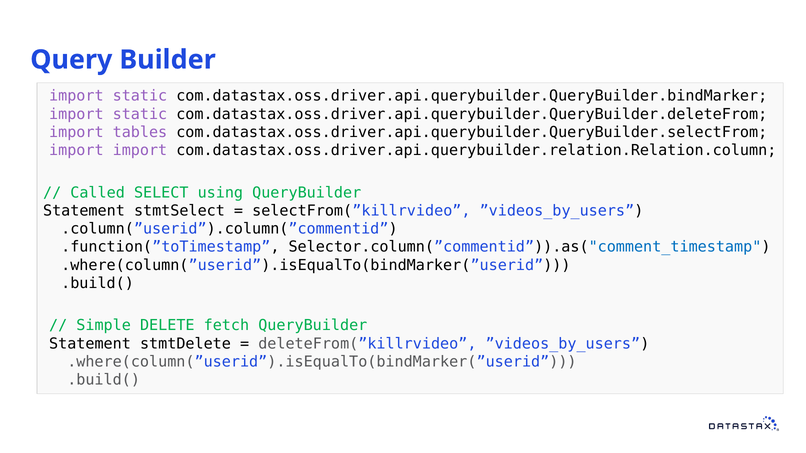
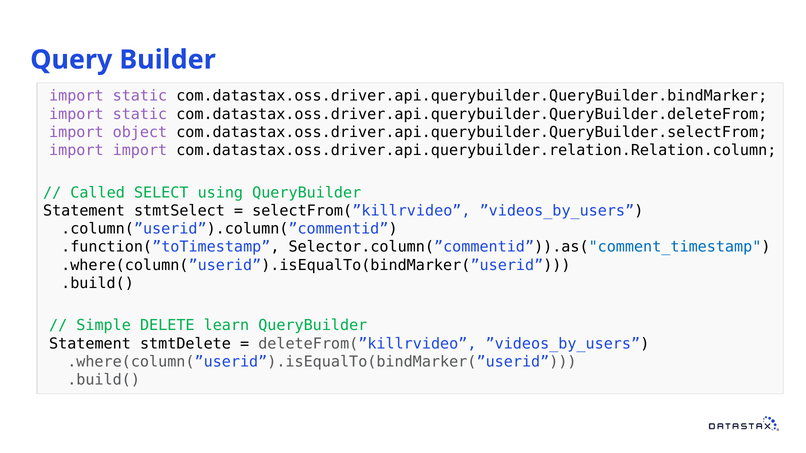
tables: tables -> object
fetch: fetch -> learn
